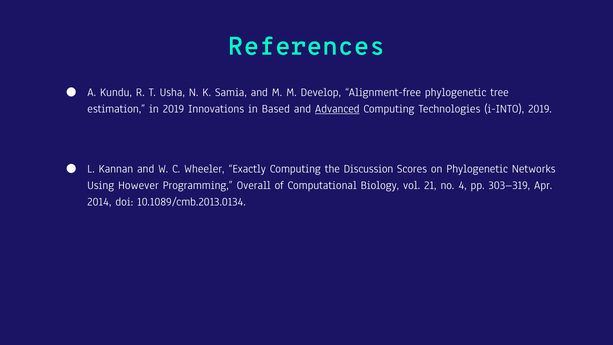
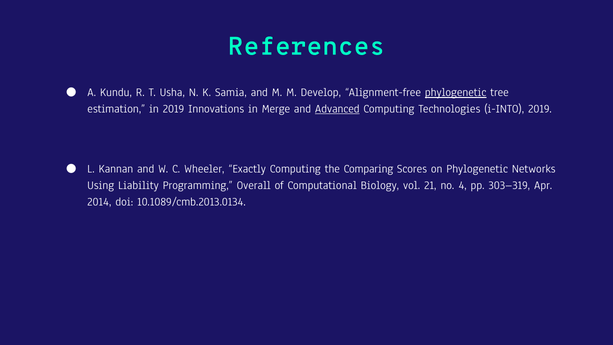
phylogenetic at (456, 92) underline: none -> present
Based: Based -> Merge
Discussion: Discussion -> Comparing
However: However -> Liability
